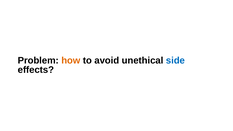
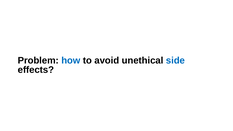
how colour: orange -> blue
